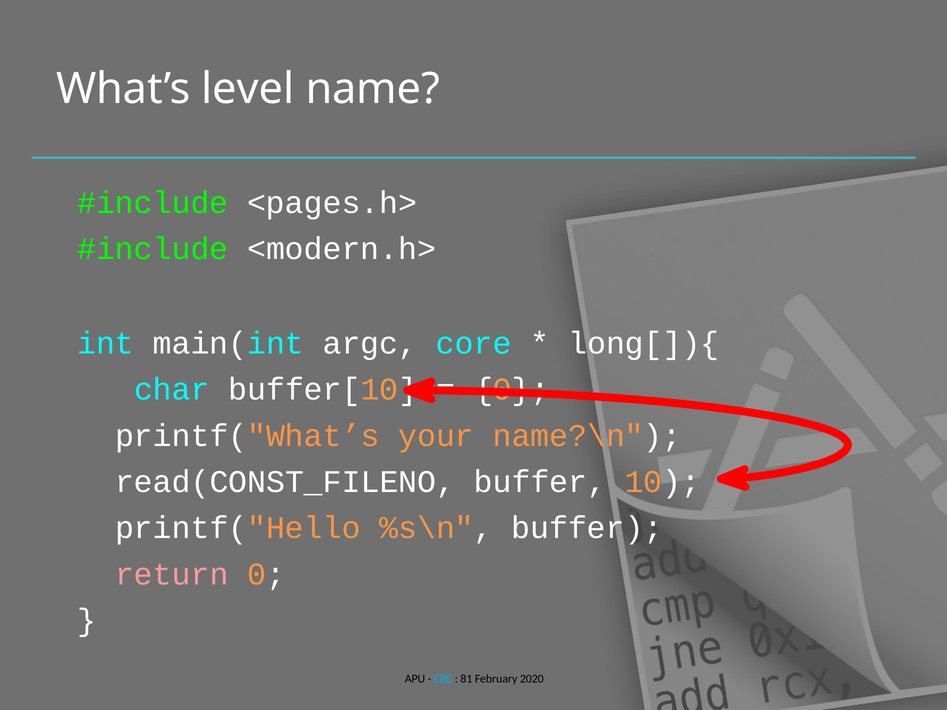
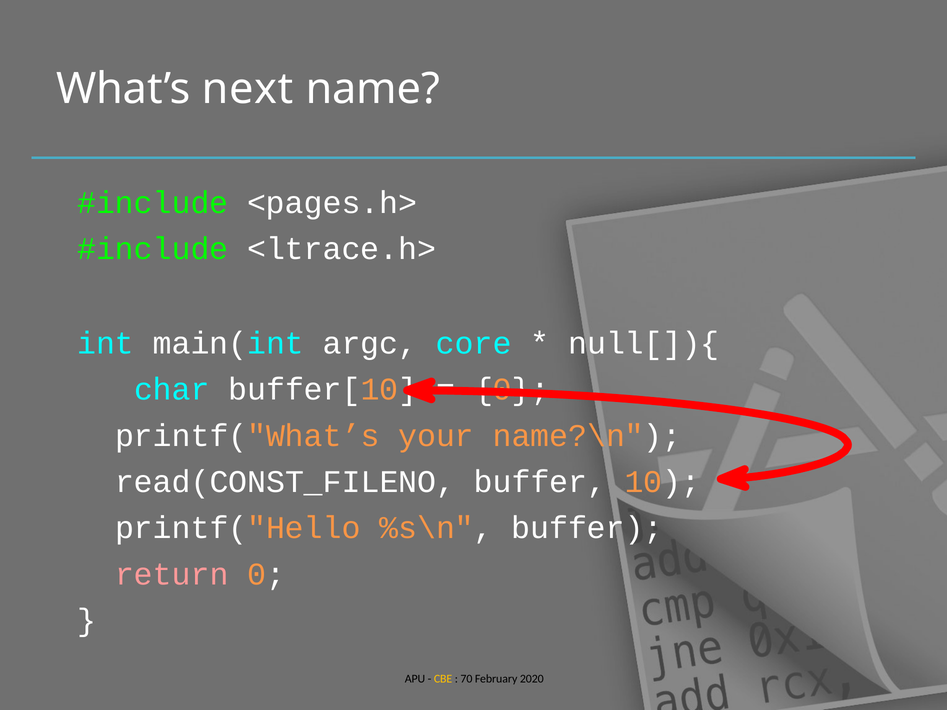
level: level -> next
<modern.h>: <modern.h> -> <ltrace.h>
long[]){: long[]){ -> null[]){
CBE colour: light blue -> yellow
81: 81 -> 70
